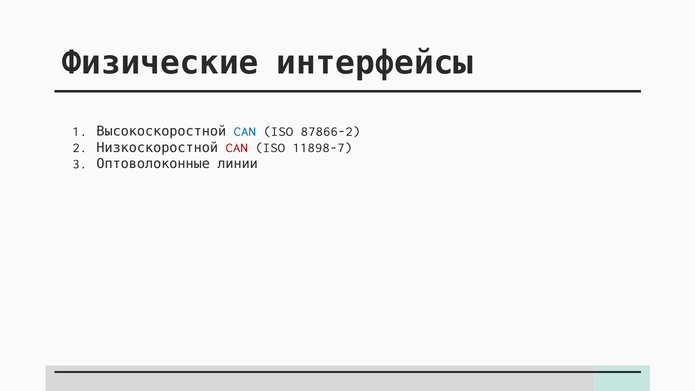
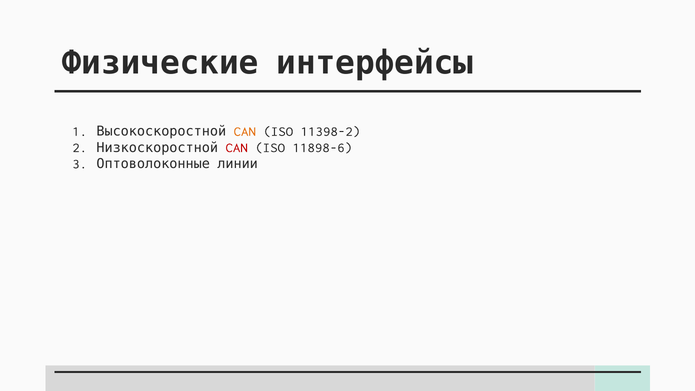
CAN at (245, 131) colour: blue -> orange
87866-2: 87866-2 -> 11398-2
11898-7: 11898-7 -> 11898-6
